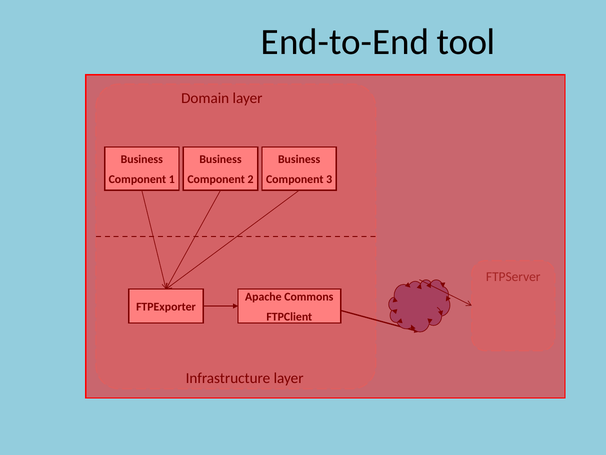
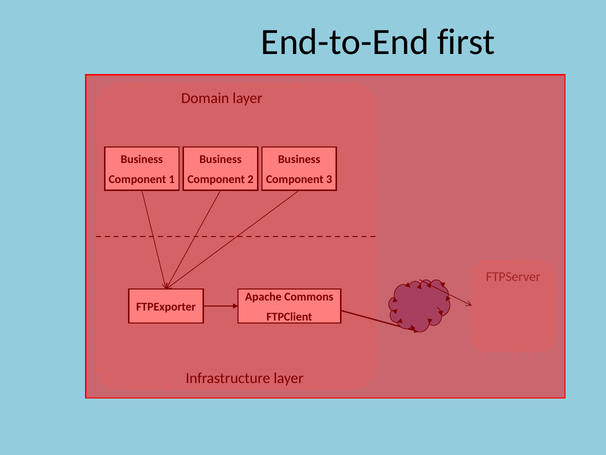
tool: tool -> first
